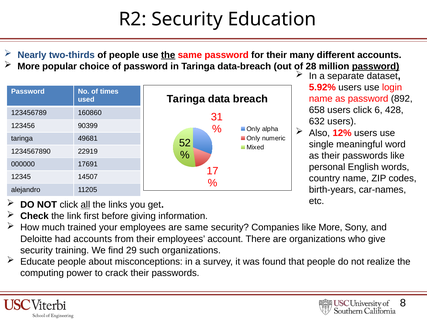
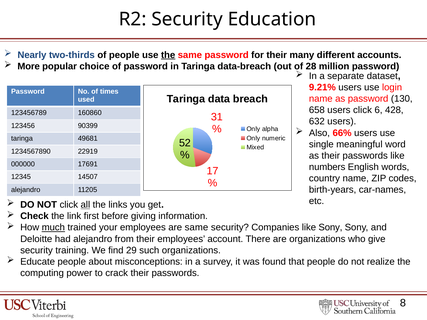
password at (376, 66) underline: present -> none
5.92%: 5.92% -> 9.21%
892: 892 -> 130
12%: 12% -> 66%
personal: personal -> numbers
much underline: none -> present
like More: More -> Sony
had accounts: accounts -> alejandro
